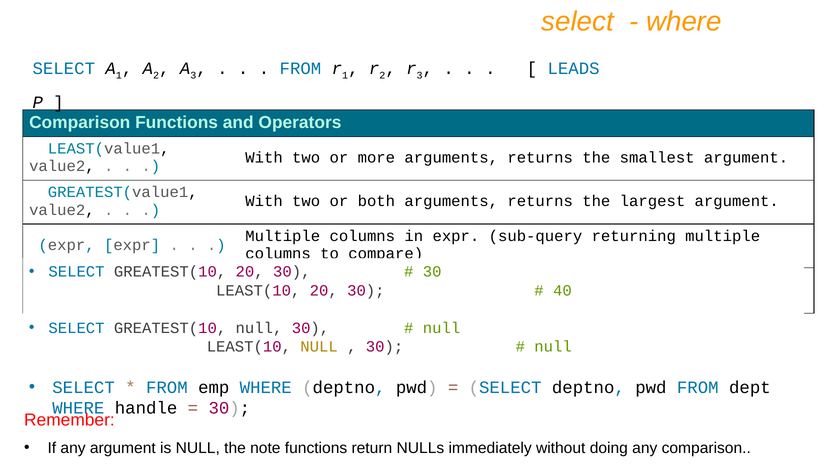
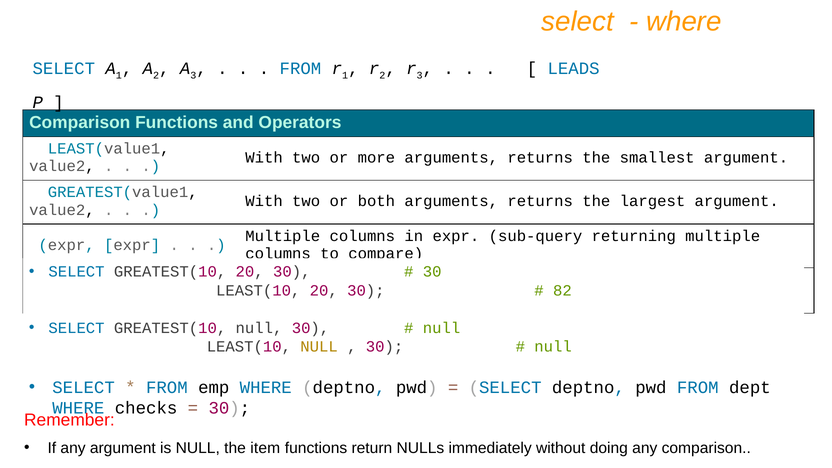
40: 40 -> 82
handle: handle -> checks
note: note -> item
